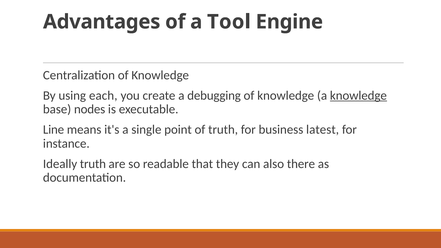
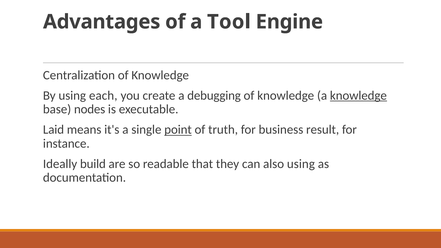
Line: Line -> Laid
point underline: none -> present
latest: latest -> result
Ideally truth: truth -> build
also there: there -> using
